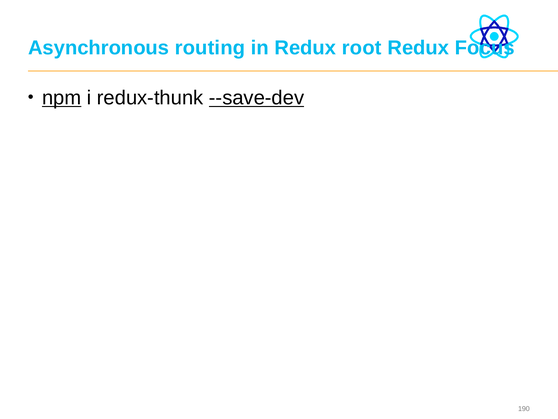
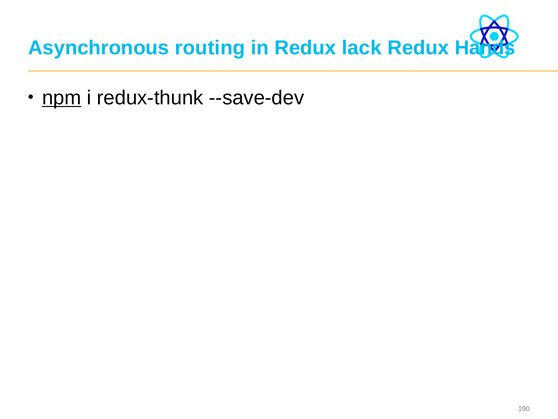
root: root -> lack
Focus: Focus -> Hands
--save-dev underline: present -> none
